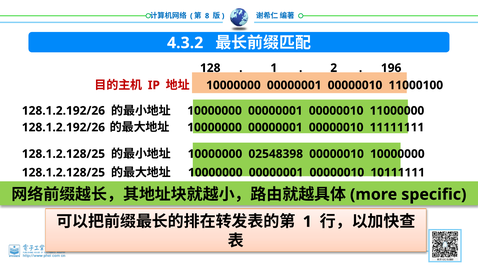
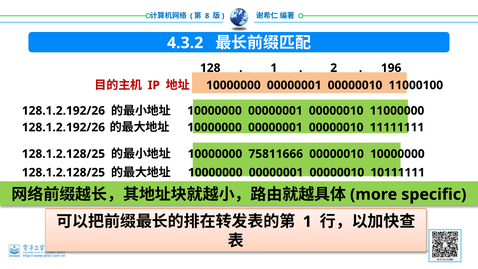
02548398: 02548398 -> 75811666
